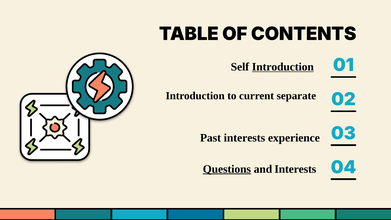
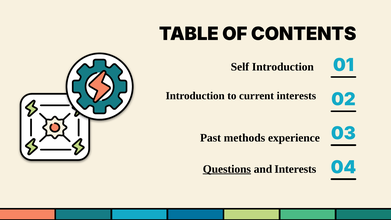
Introduction at (283, 67) underline: present -> none
current separate: separate -> interests
Past interests: interests -> methods
